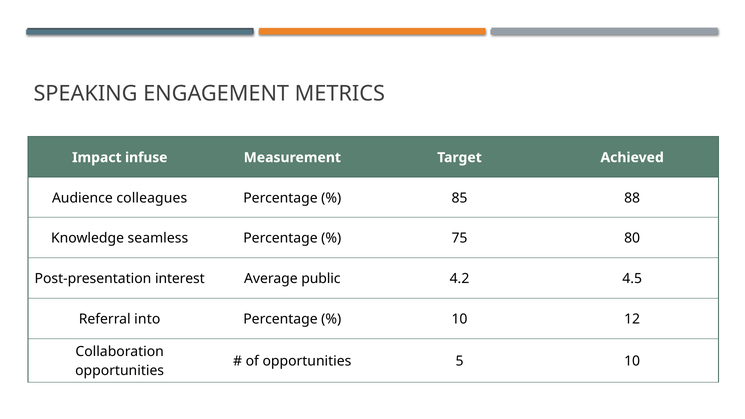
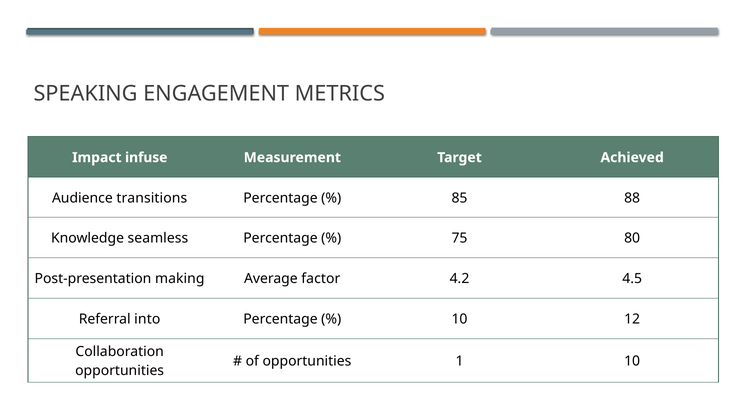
colleagues: colleagues -> transitions
interest: interest -> making
public: public -> factor
5: 5 -> 1
